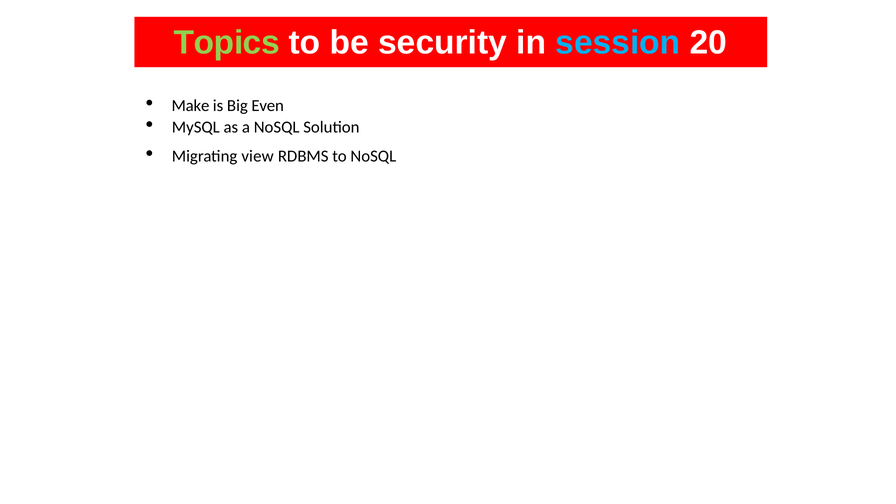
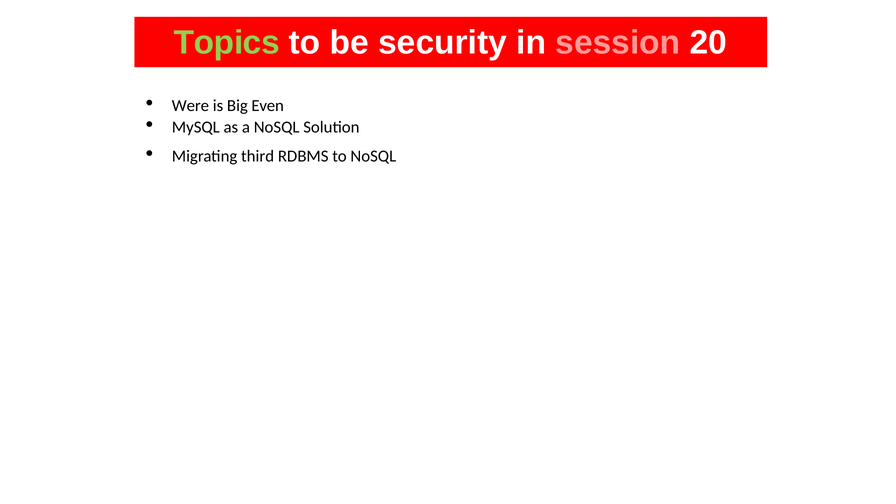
session colour: light blue -> pink
Make: Make -> Were
view: view -> third
